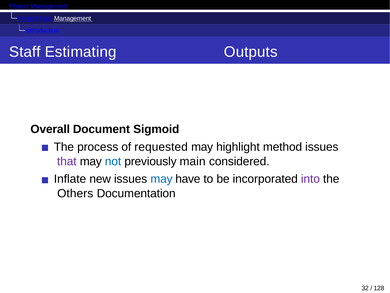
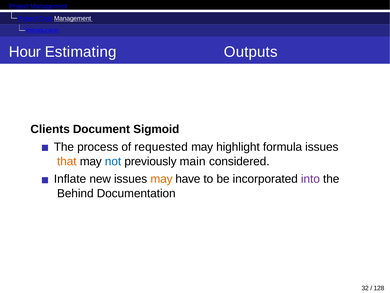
Staff: Staff -> Hour
Overall: Overall -> Clients
method: method -> formula
that colour: purple -> orange
may at (162, 179) colour: blue -> orange
Others: Others -> Behind
